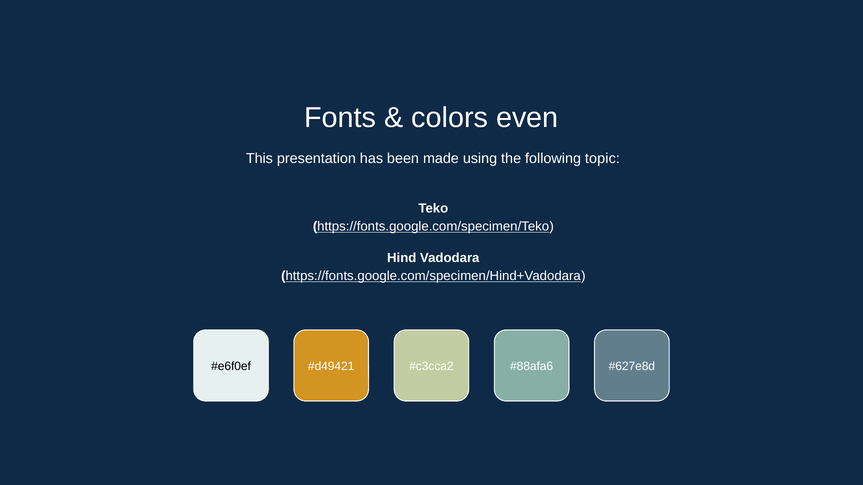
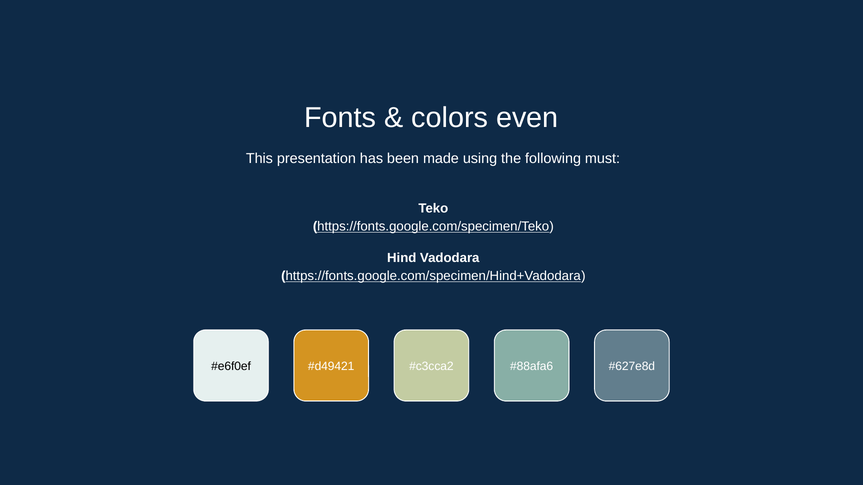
topic: topic -> must
